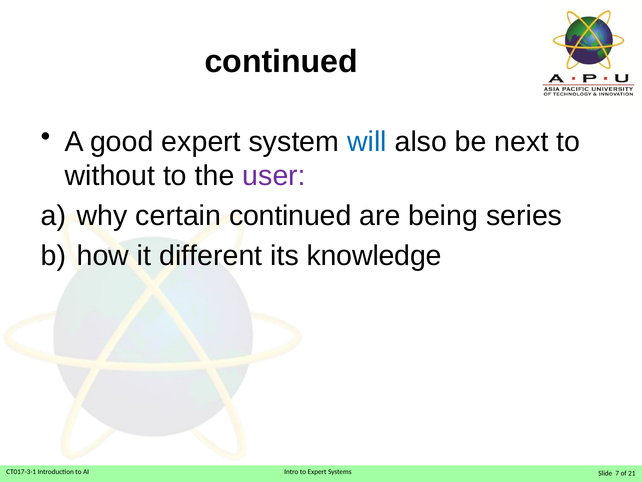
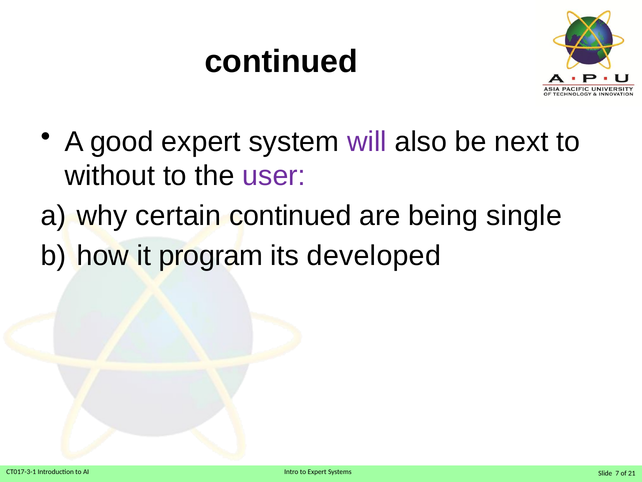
will colour: blue -> purple
series: series -> single
different: different -> program
knowledge: knowledge -> developed
